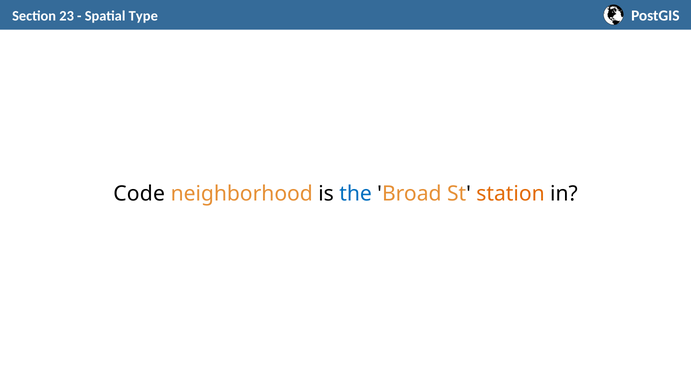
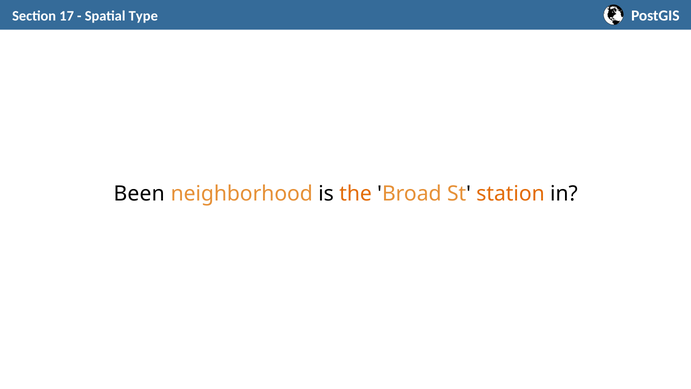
23: 23 -> 17
Code: Code -> Been
the colour: blue -> orange
